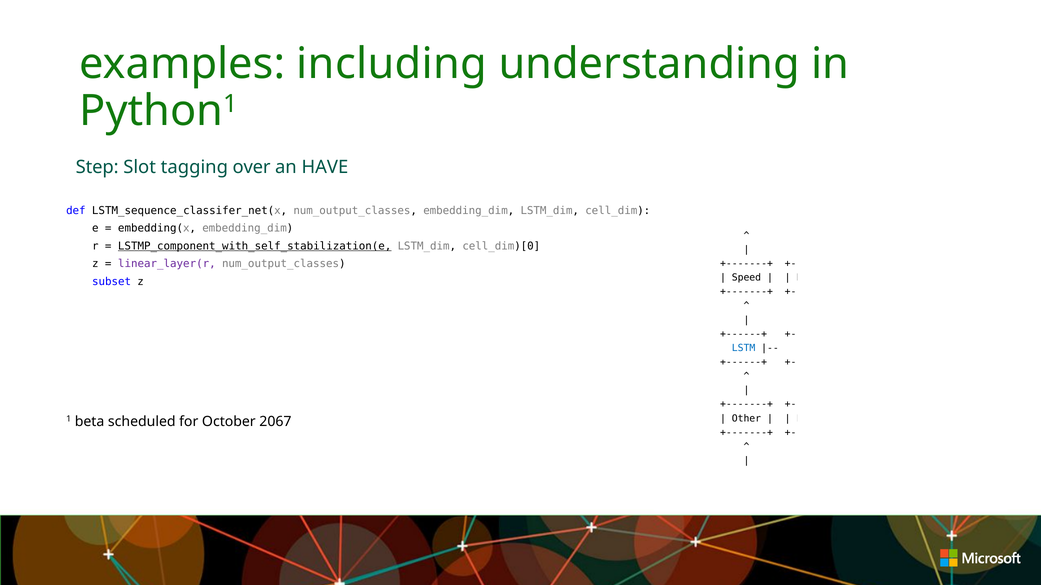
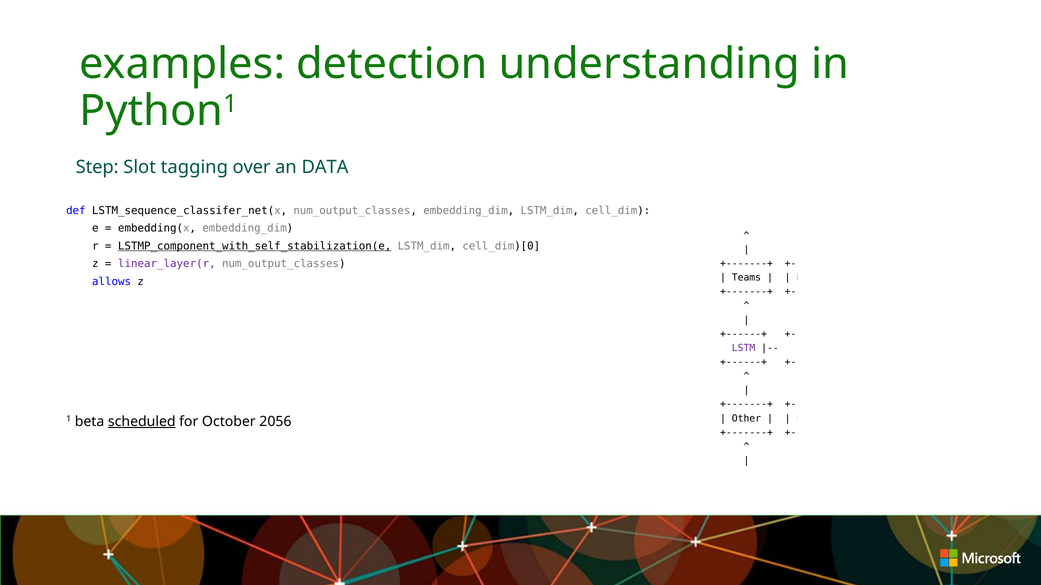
including: including -> detection
HAVE: HAVE -> DATA
Speed: Speed -> Teams
subset: subset -> allows
LSTM at (744, 348) colour: blue -> purple
scheduled underline: none -> present
2067: 2067 -> 2056
